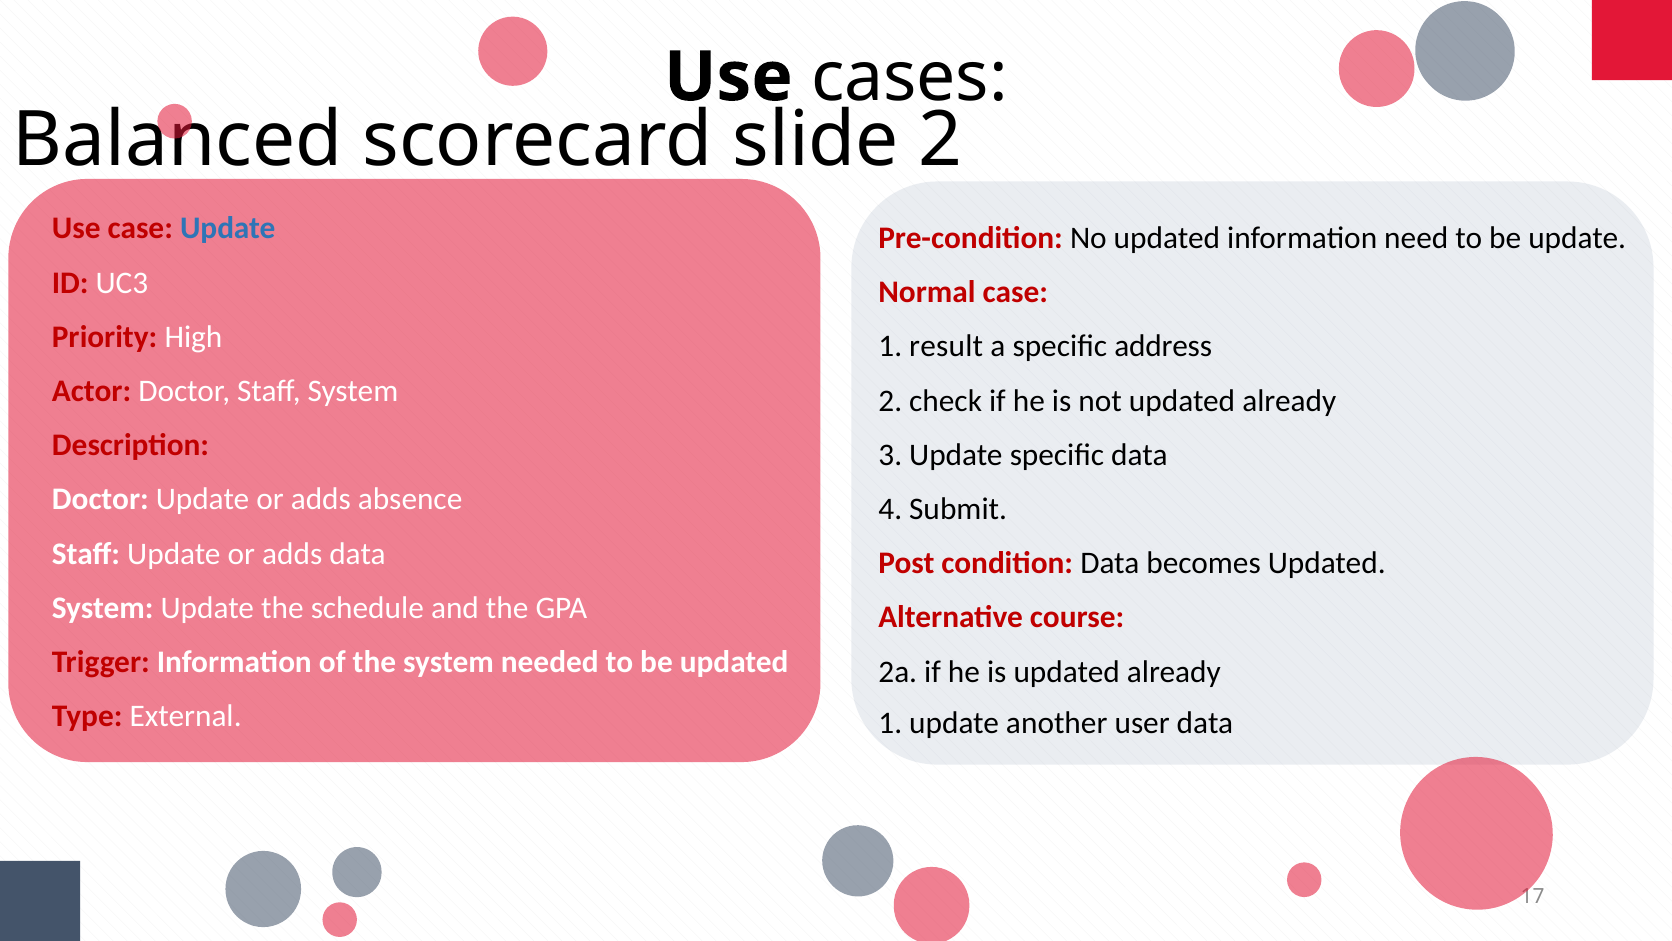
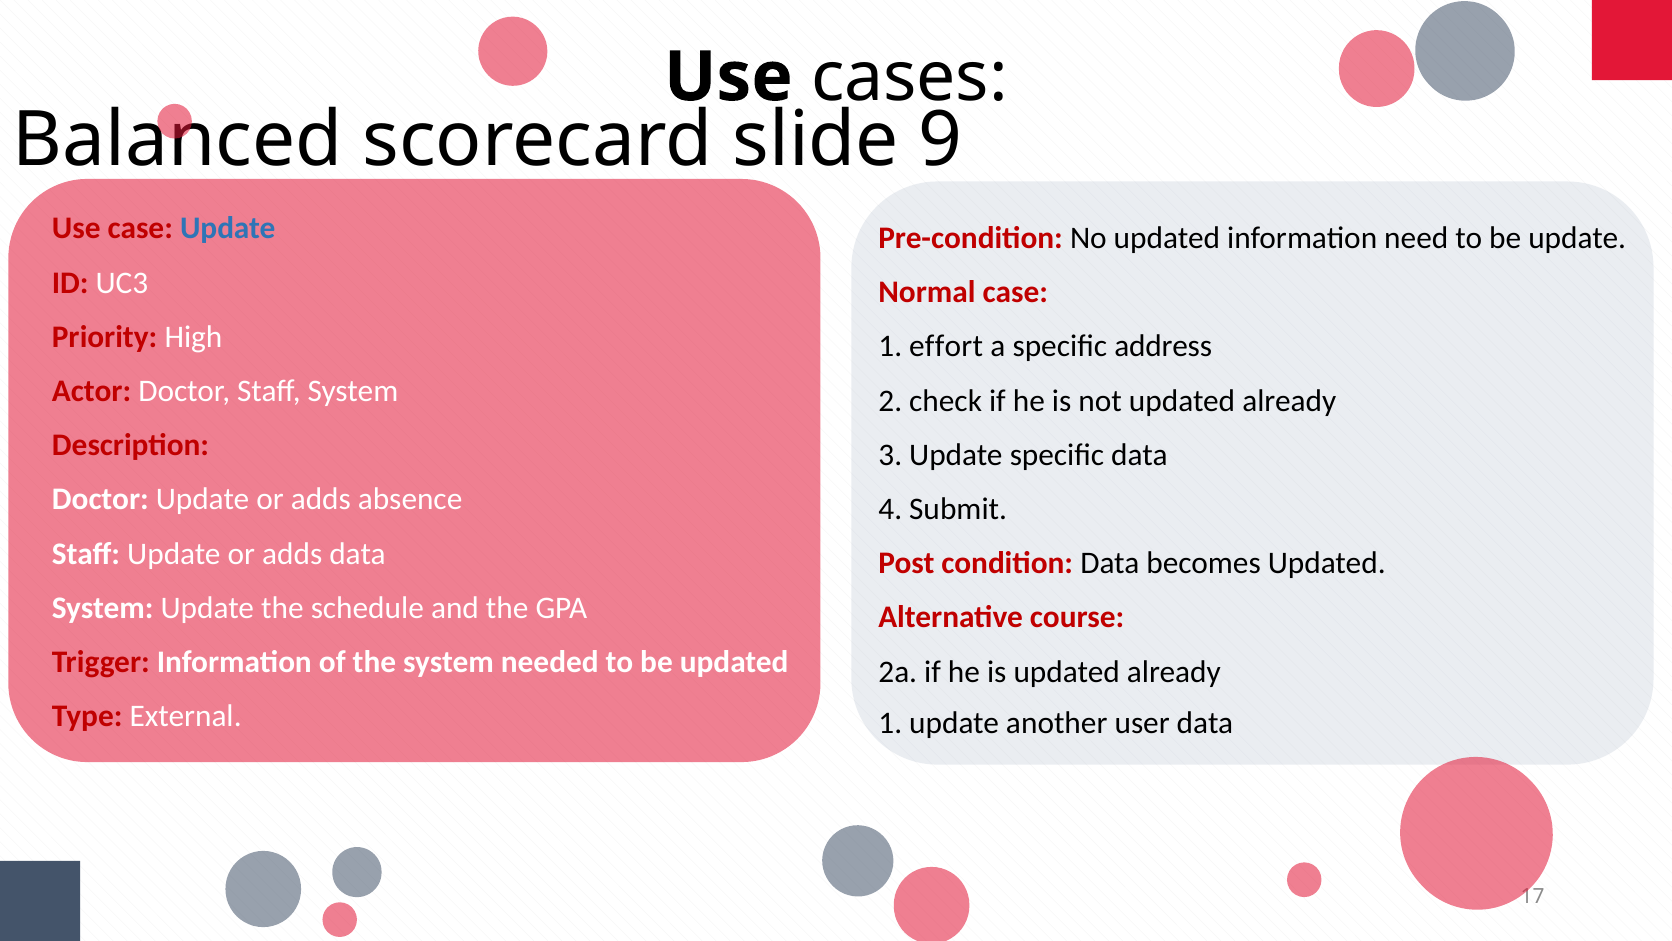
slide 2: 2 -> 9
result: result -> effort
